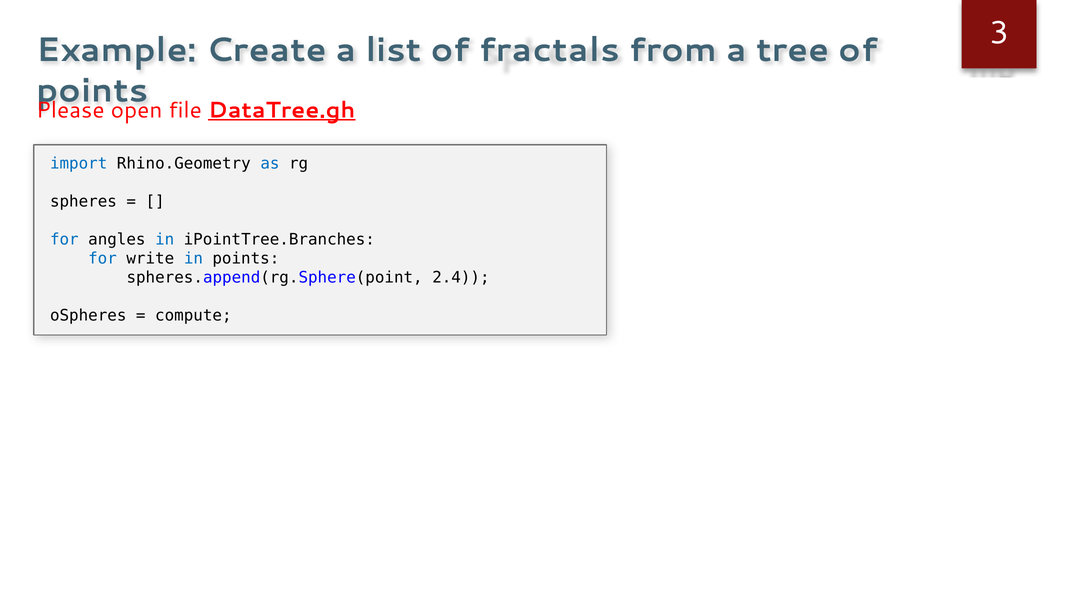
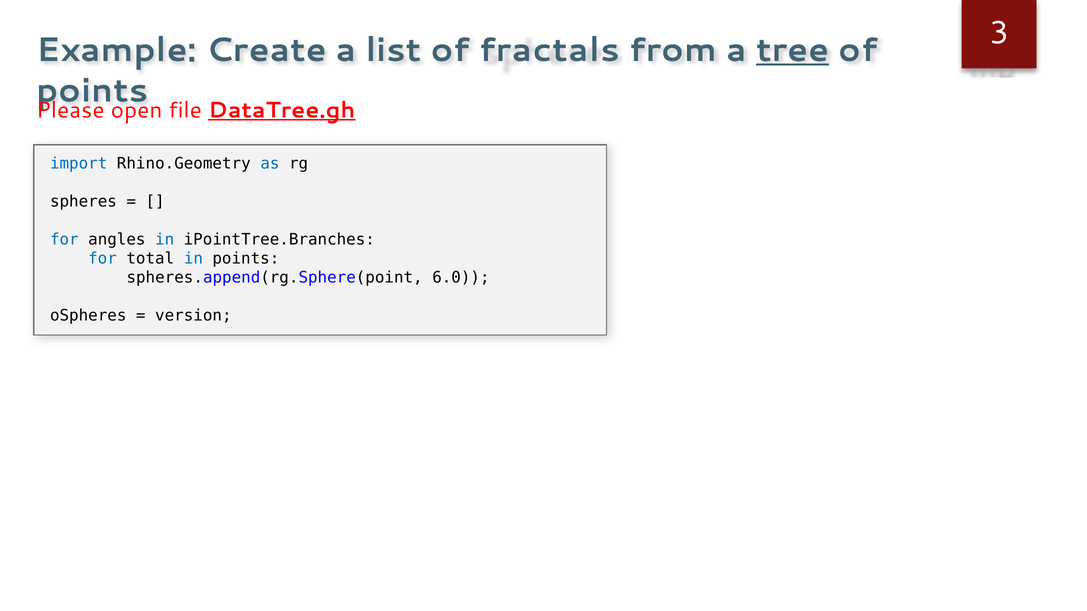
tree underline: none -> present
write: write -> total
2.4: 2.4 -> 6.0
compute: compute -> version
